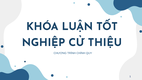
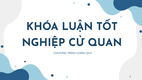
THIỆU: THIỆU -> QUAN
